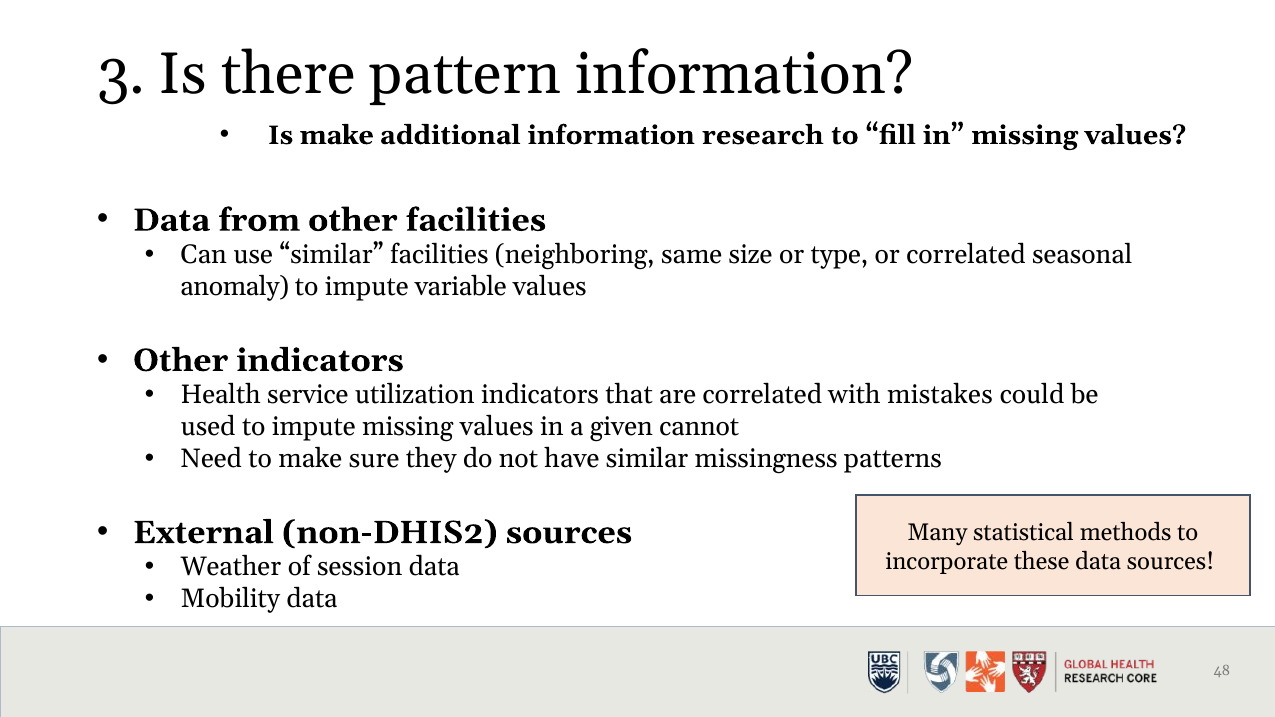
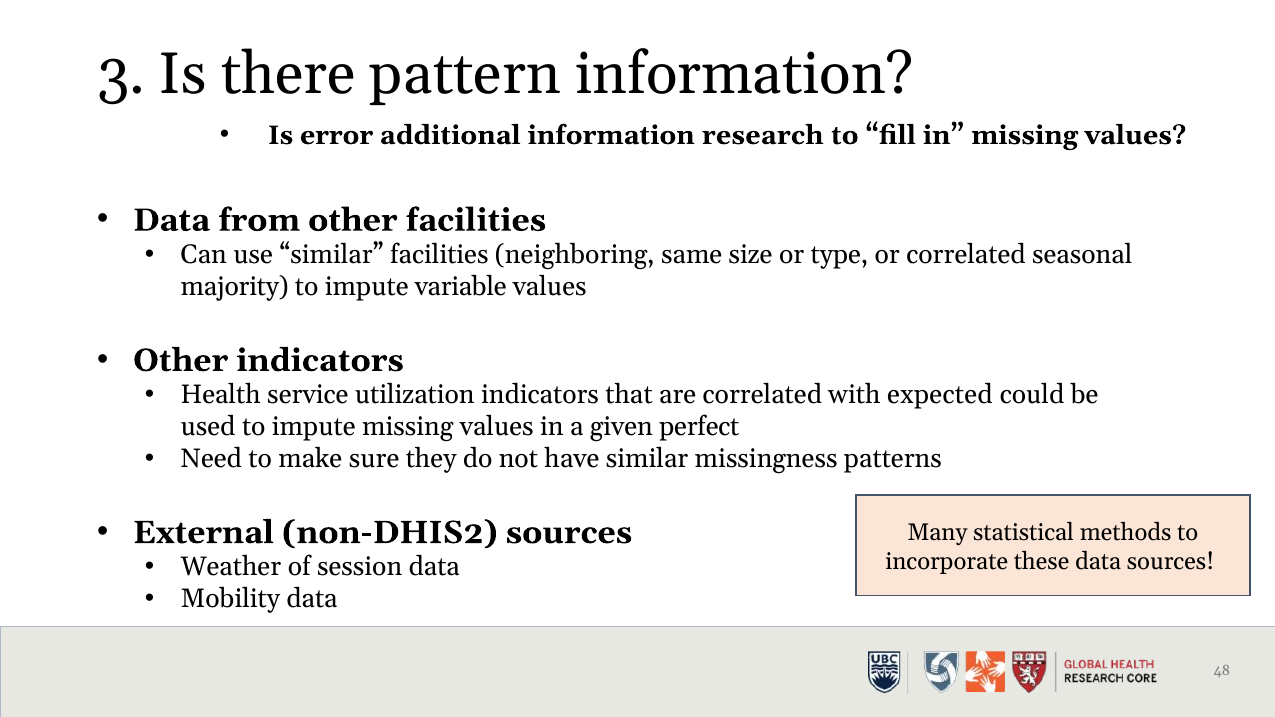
Is make: make -> error
anomaly: anomaly -> majority
mistakes: mistakes -> expected
cannot: cannot -> perfect
